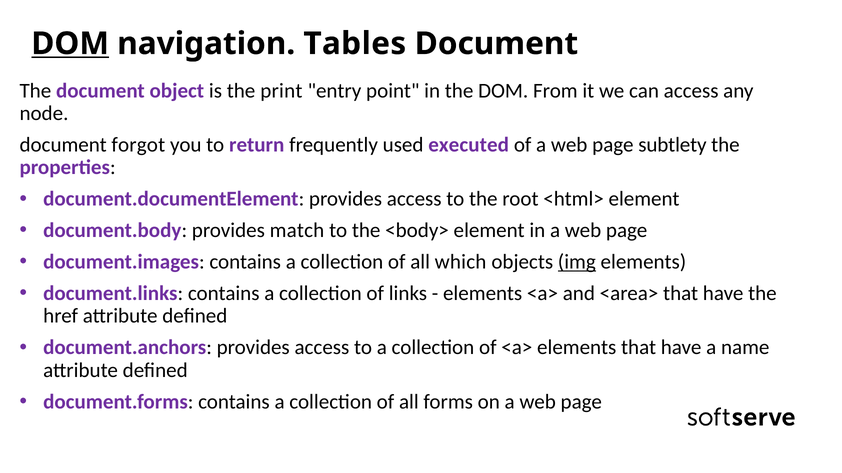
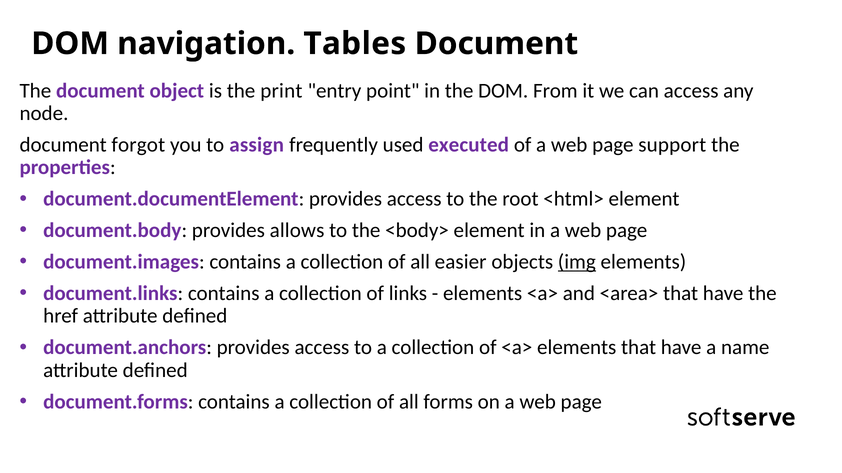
DOM at (70, 44) underline: present -> none
return: return -> assign
subtlety: subtlety -> support
match: match -> allows
which: which -> easier
